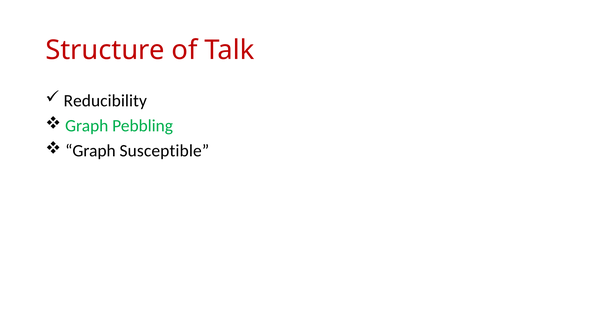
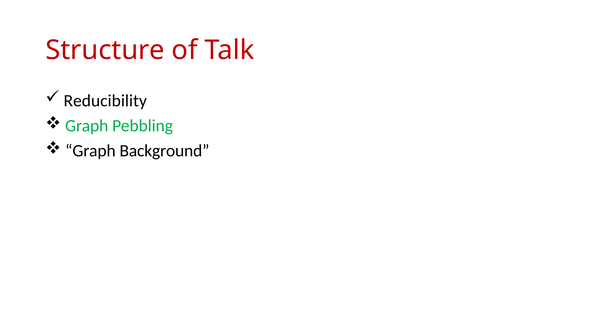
Susceptible: Susceptible -> Background
